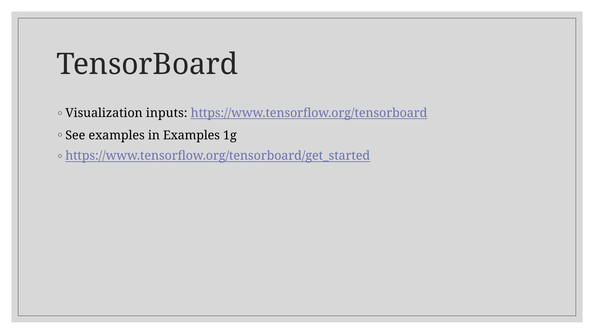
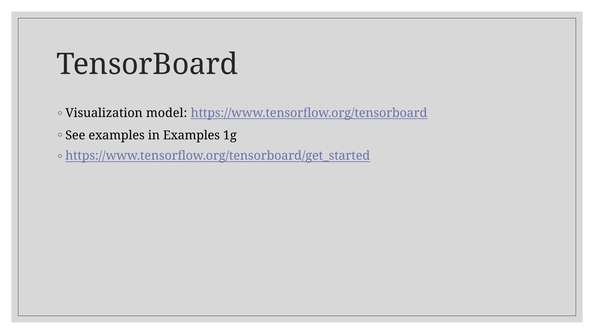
inputs: inputs -> model
